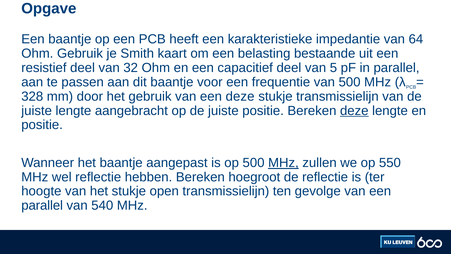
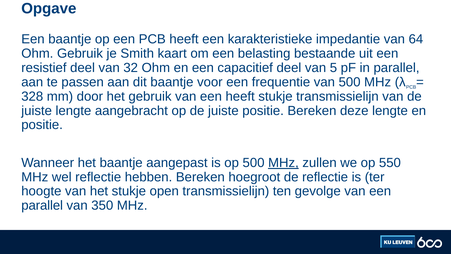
een deze: deze -> heeft
deze at (354, 111) underline: present -> none
540: 540 -> 350
